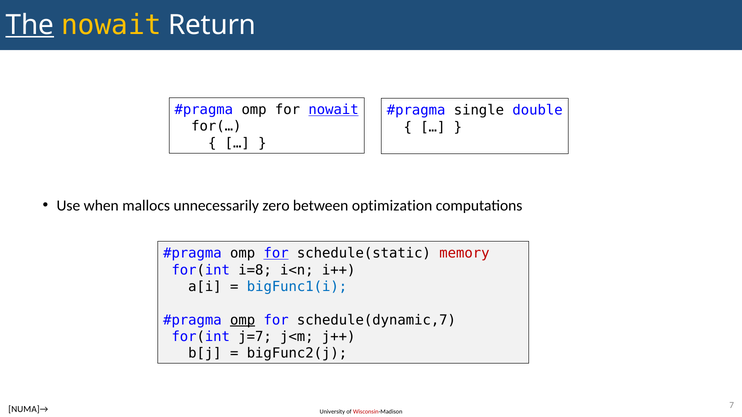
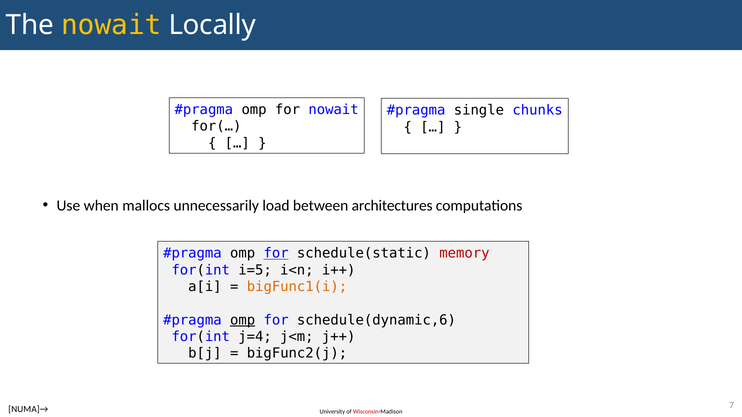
The underline: present -> none
Return: Return -> Locally
nowait at (334, 110) underline: present -> none
double: double -> chunks
zero: zero -> load
optimization: optimization -> architectures
i=8: i=8 -> i=5
bigFunc1(i colour: blue -> orange
schedule(dynamic,7: schedule(dynamic,7 -> schedule(dynamic,6
j=7: j=7 -> j=4
